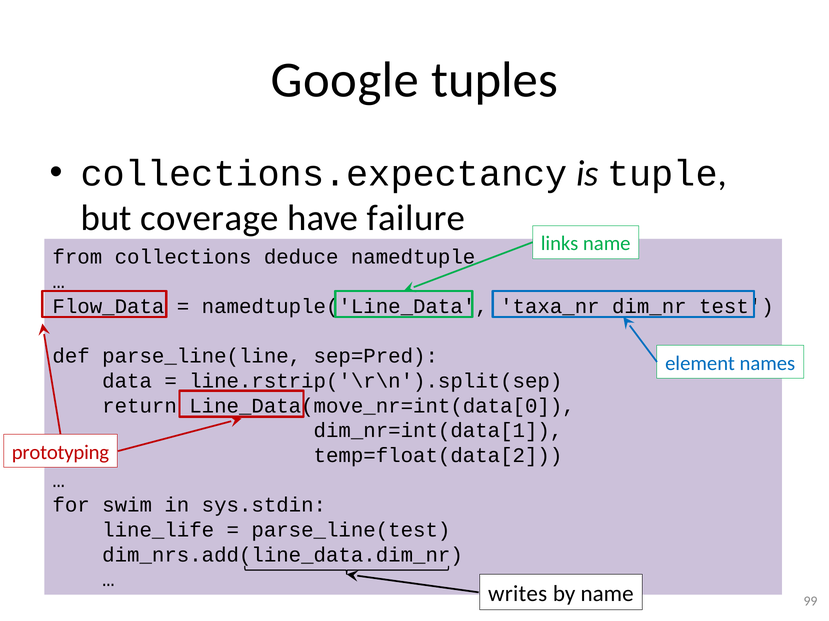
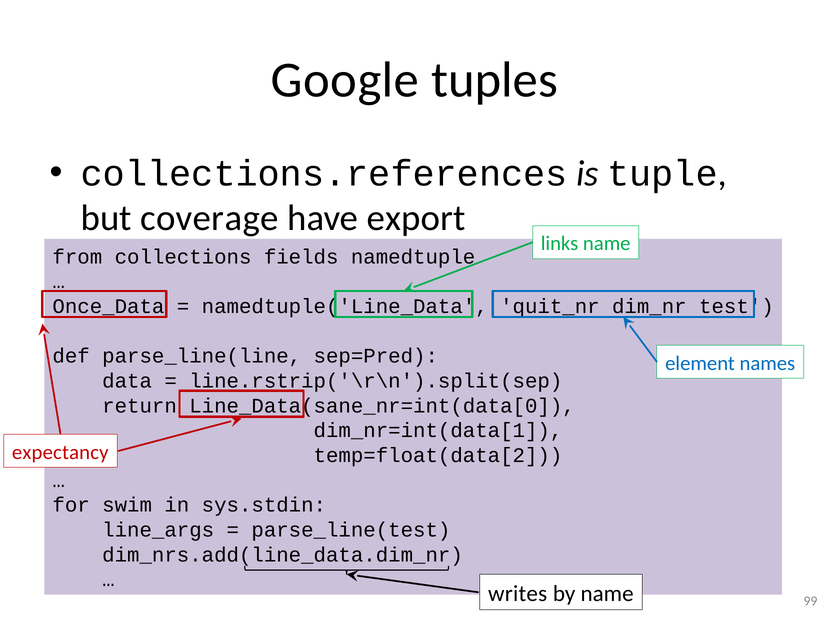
collections.expectancy: collections.expectancy -> collections.references
failure: failure -> export
deduce: deduce -> fields
Flow_Data: Flow_Data -> Once_Data
taxa_nr: taxa_nr -> quit_nr
Line_Data(move_nr=int(data[0: Line_Data(move_nr=int(data[0 -> Line_Data(sane_nr=int(data[0
prototyping: prototyping -> expectancy
line_life: line_life -> line_args
